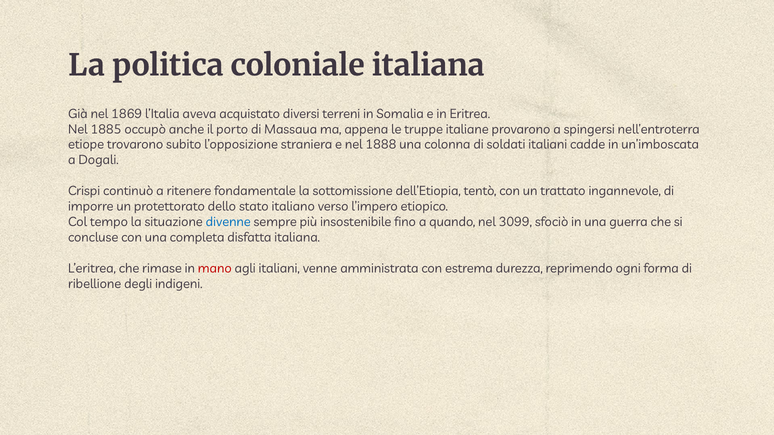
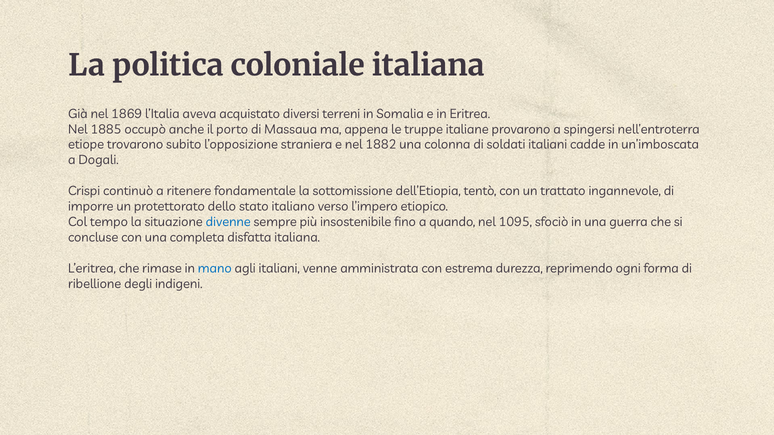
1888: 1888 -> 1882
3099: 3099 -> 1095
mano colour: red -> blue
